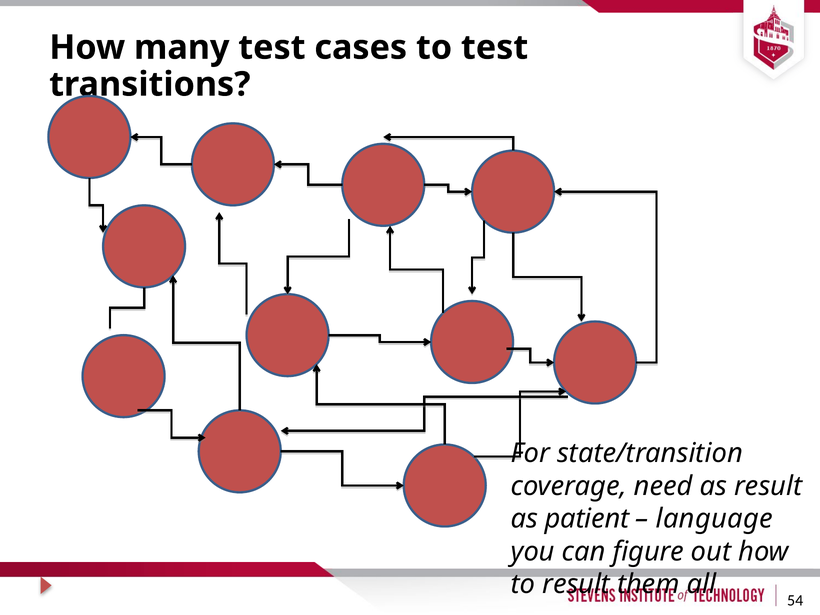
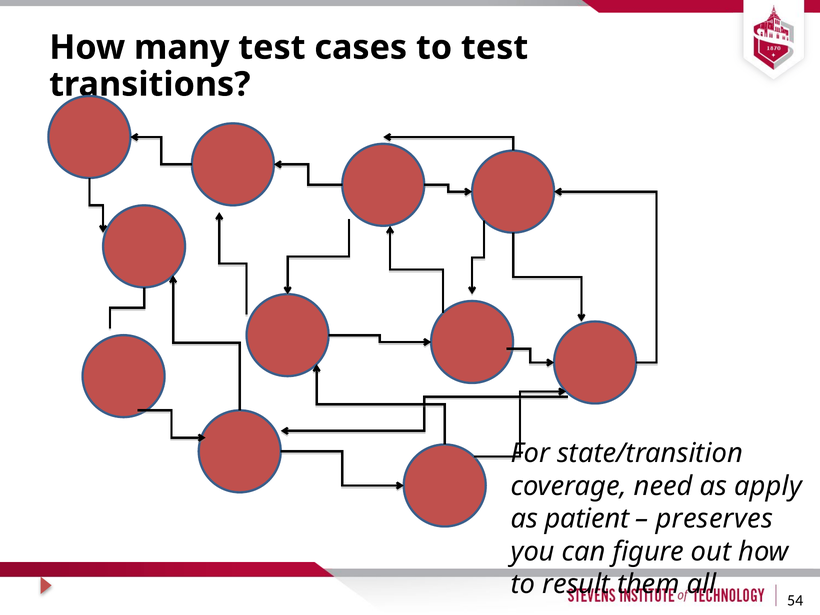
as result: result -> apply
language: language -> preserves
